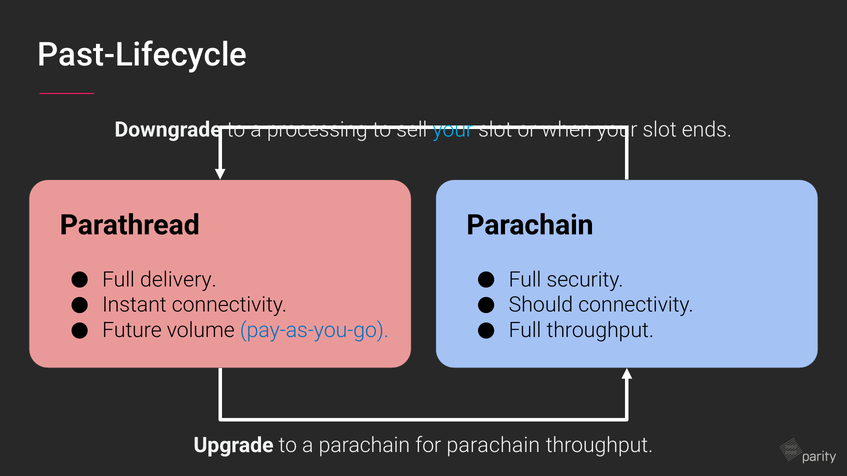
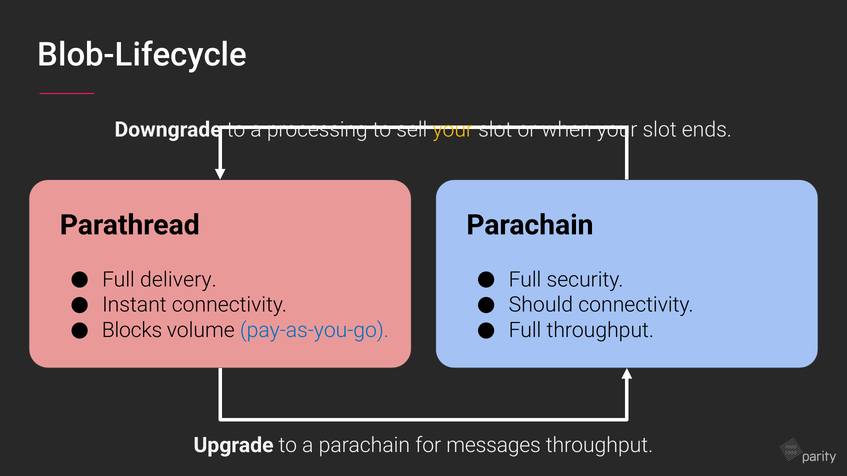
Past-Lifecycle: Past-Lifecycle -> Blob-Lifecycle
your at (453, 130) colour: light blue -> yellow
Future: Future -> Blocks
for parachain: parachain -> messages
